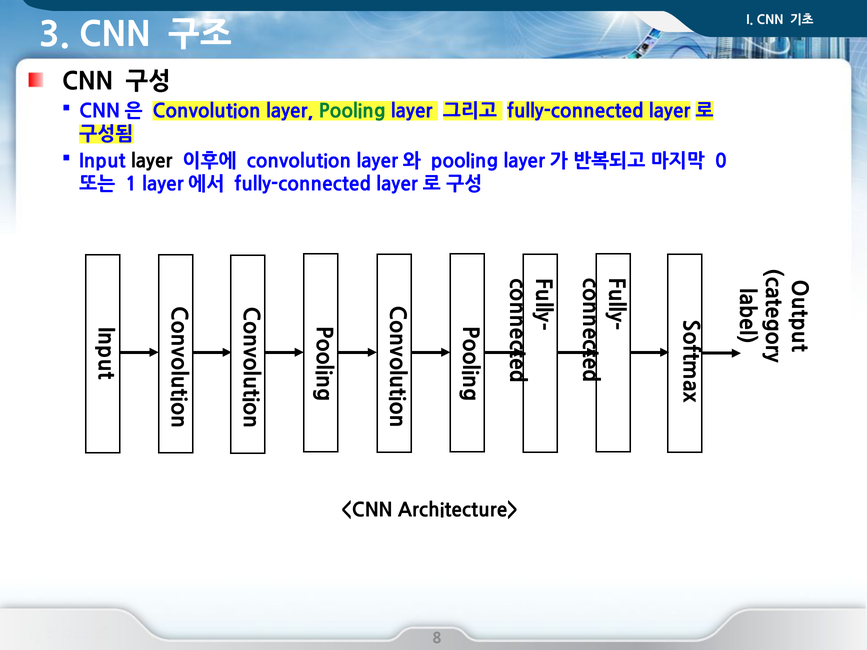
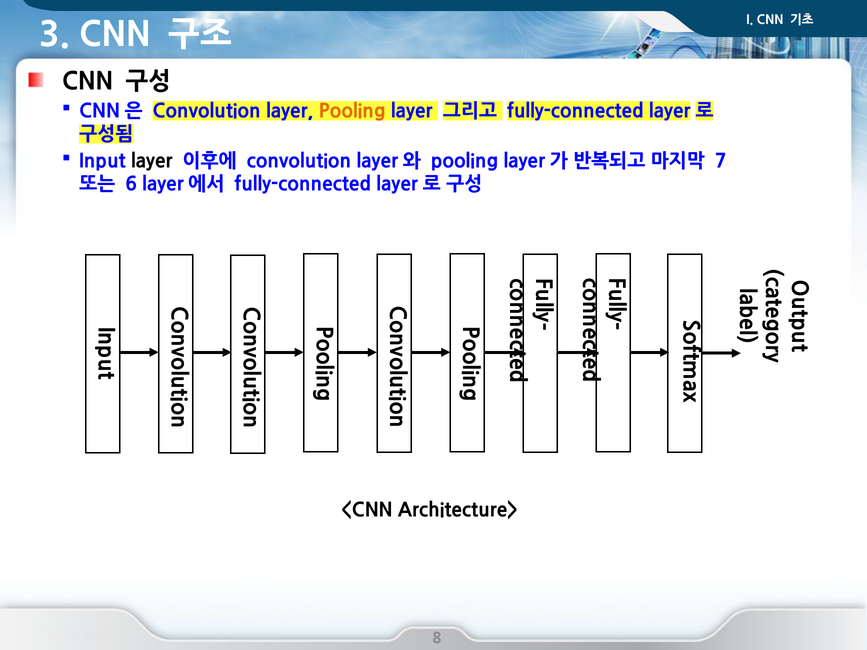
Pooling at (352, 111) colour: green -> orange
0: 0 -> 7
1: 1 -> 6
